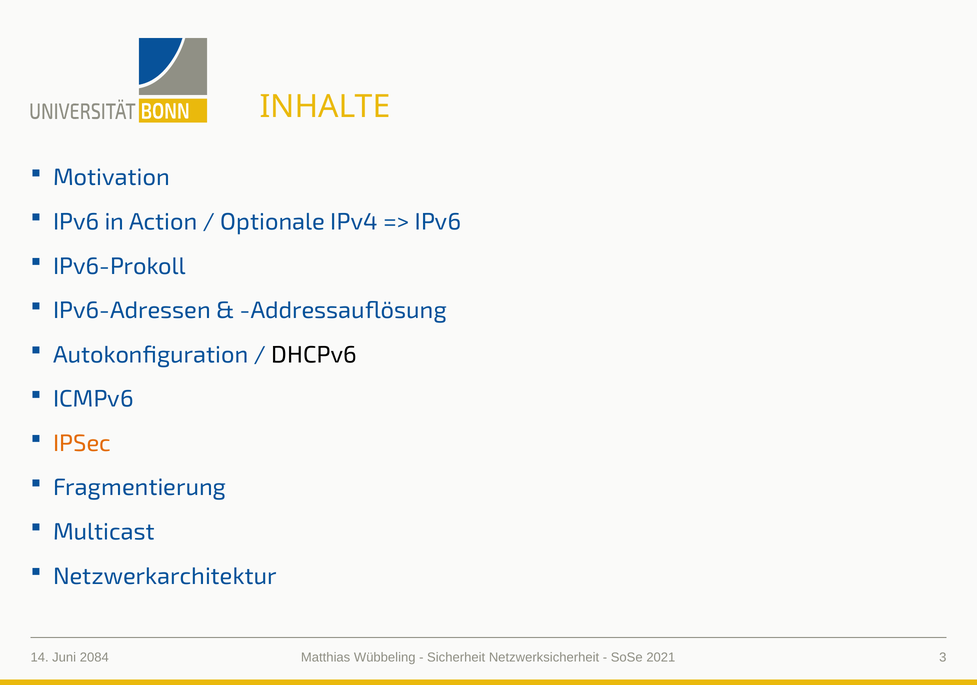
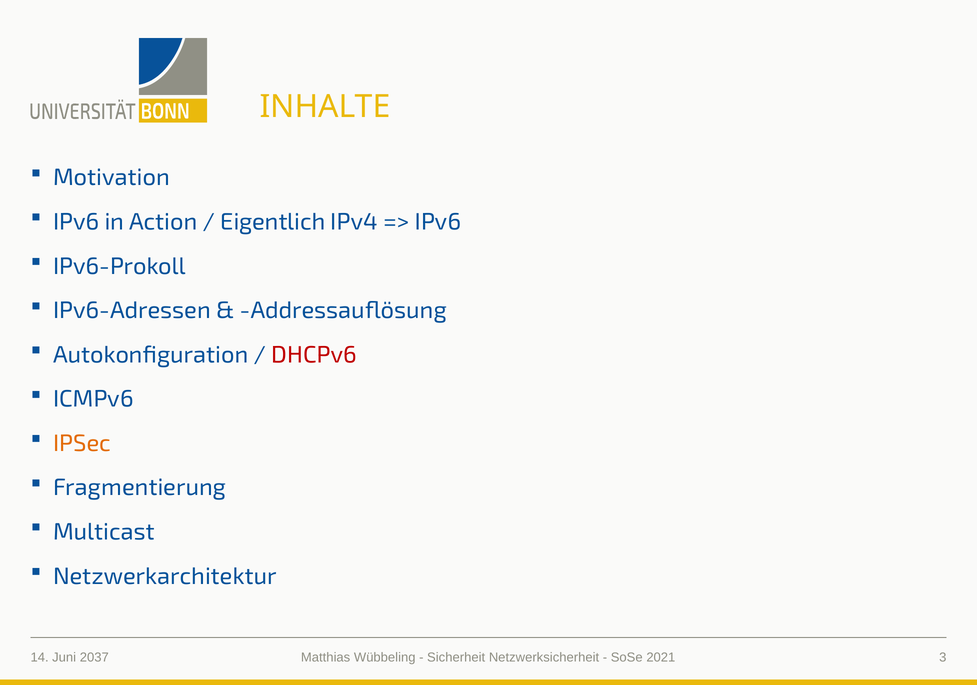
Optionale: Optionale -> Eigentlich
DHCPv6 colour: black -> red
2084: 2084 -> 2037
